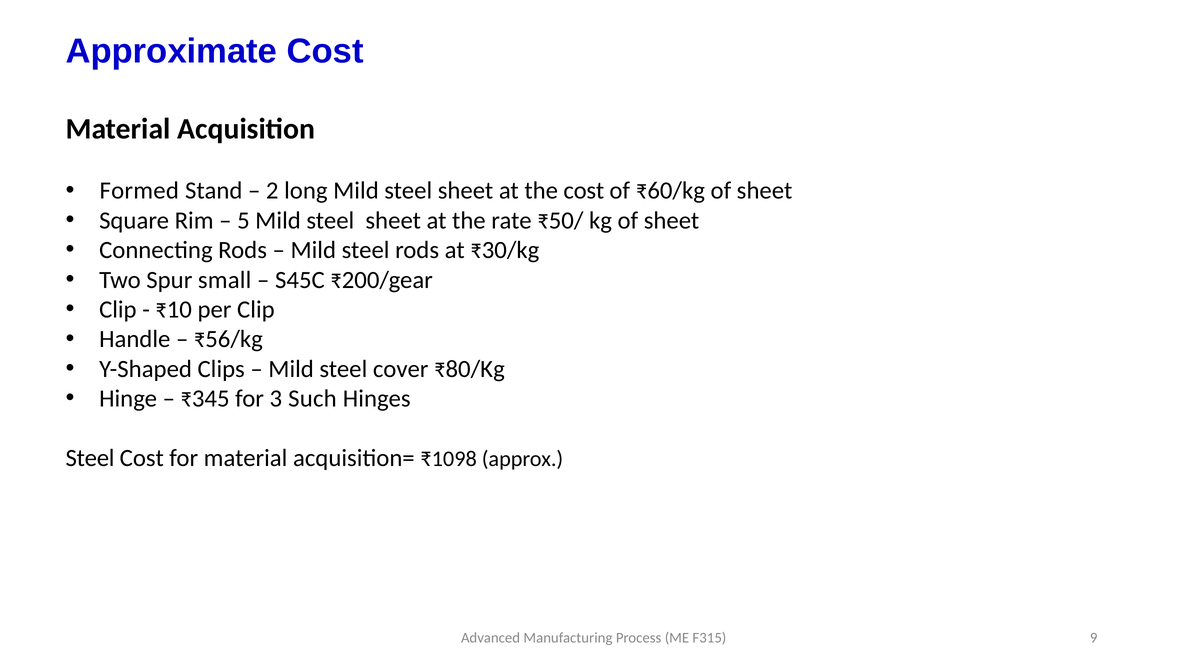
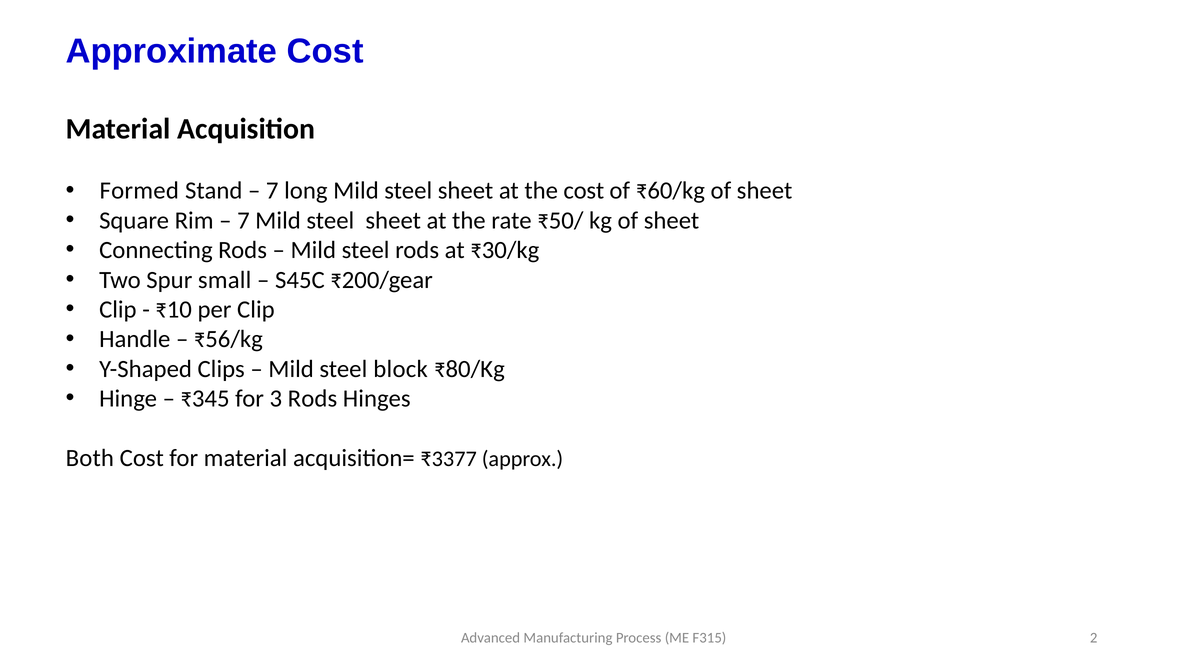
2 at (272, 191): 2 -> 7
5 at (243, 221): 5 -> 7
cover: cover -> block
3 Such: Such -> Rods
Steel at (90, 458): Steel -> Both
₹1098: ₹1098 -> ₹3377
9: 9 -> 2
